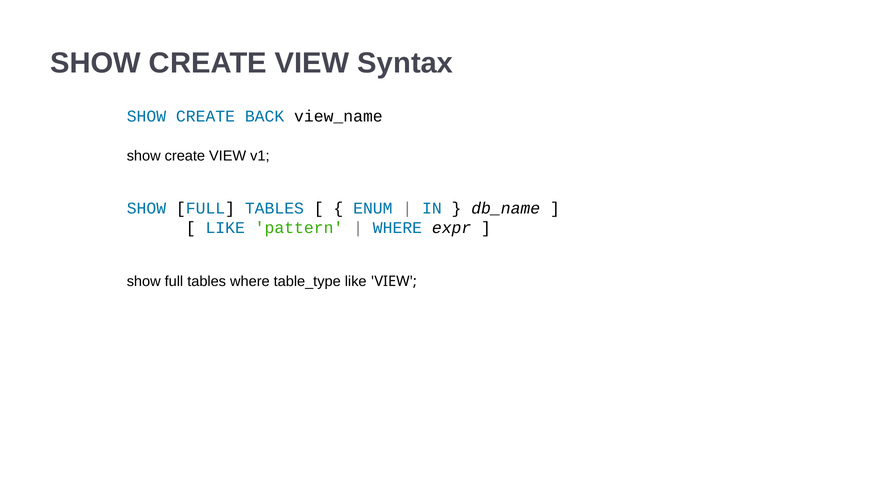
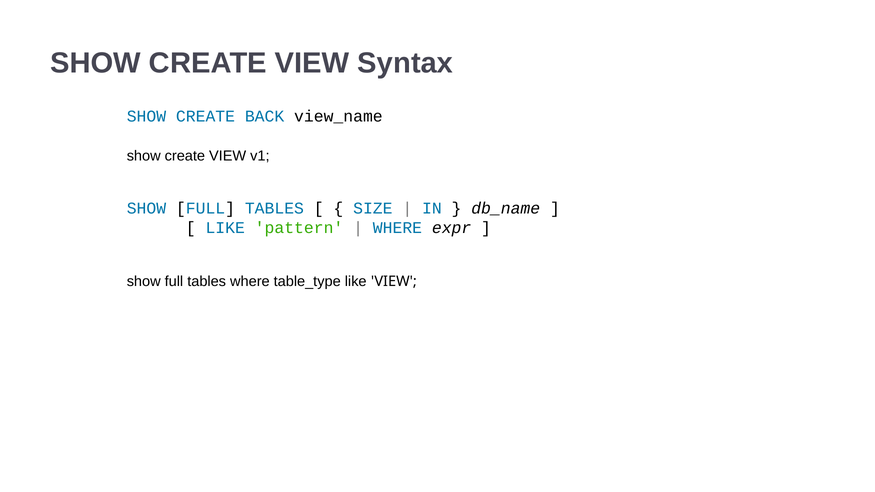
ENUM: ENUM -> SIZE
